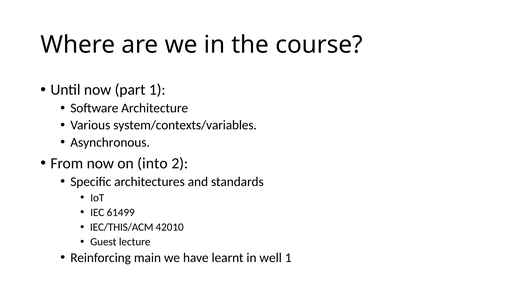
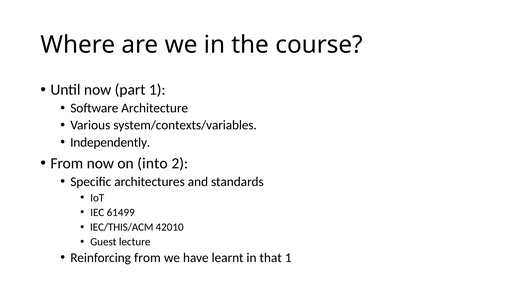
Asynchronous: Asynchronous -> Independently
Reinforcing main: main -> from
well: well -> that
